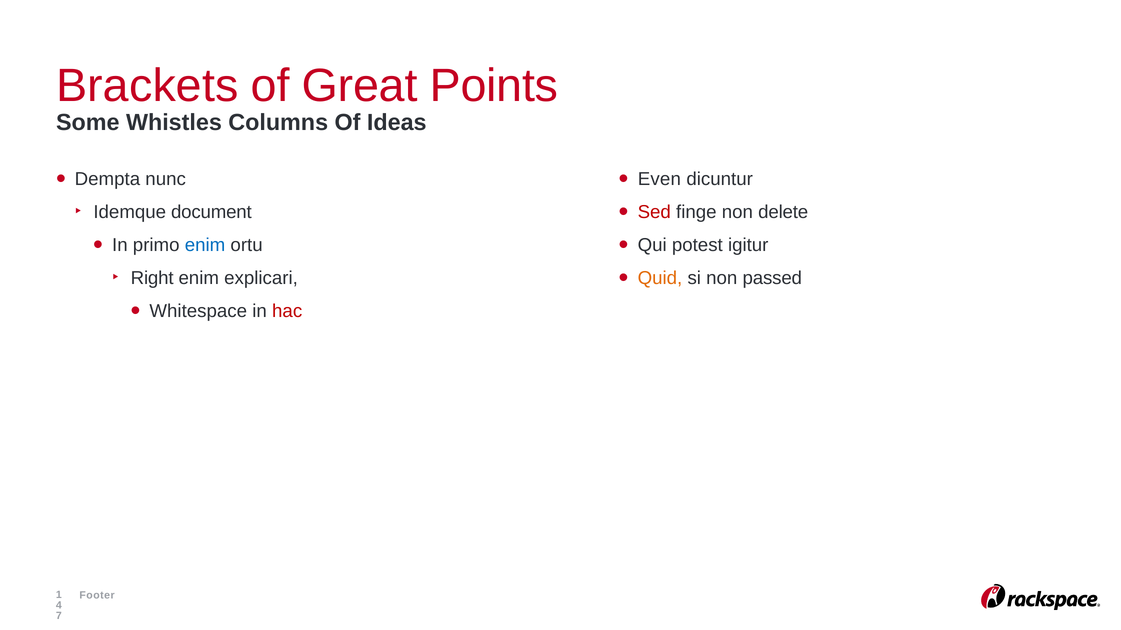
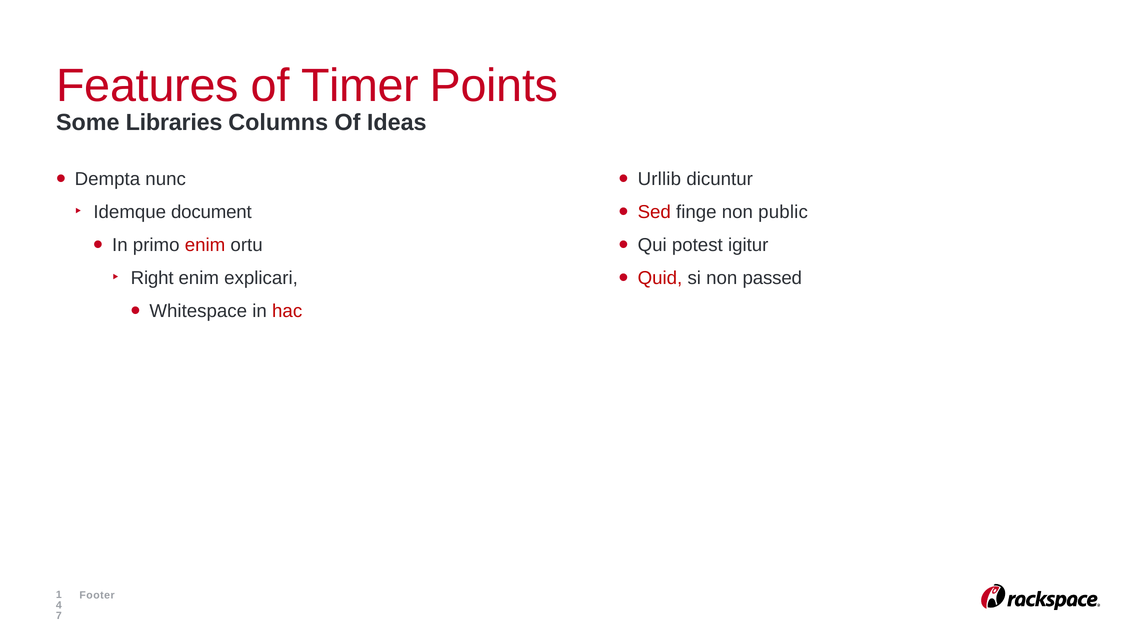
Brackets: Brackets -> Features
Great: Great -> Timer
Whistles: Whistles -> Libraries
Even: Even -> Urllib
delete: delete -> public
enim at (205, 246) colour: blue -> red
Quid colour: orange -> red
